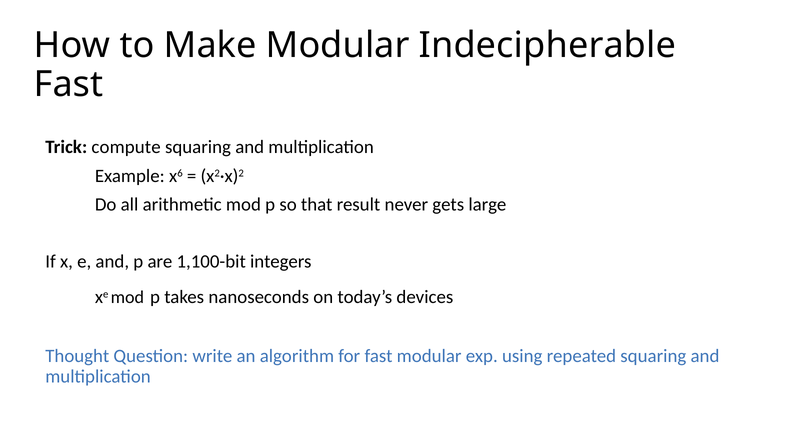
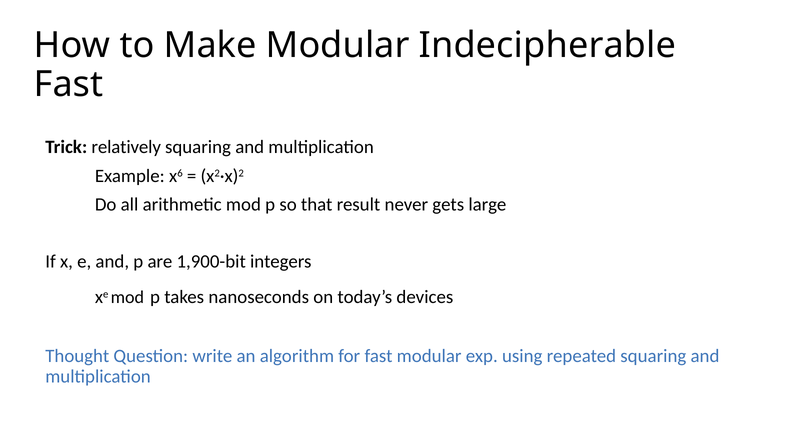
compute: compute -> relatively
1,100-bit: 1,100-bit -> 1,900-bit
